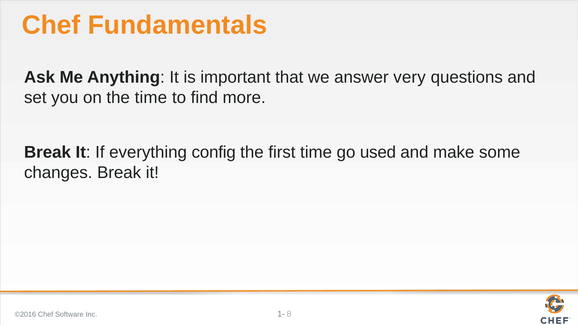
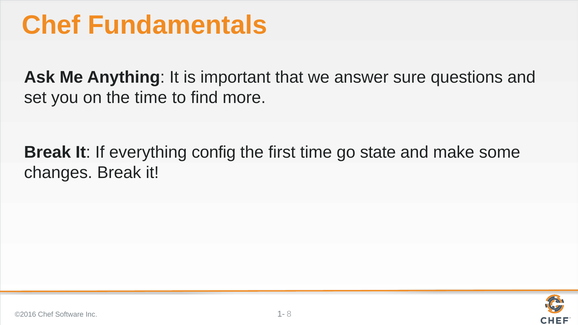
very: very -> sure
used: used -> state
